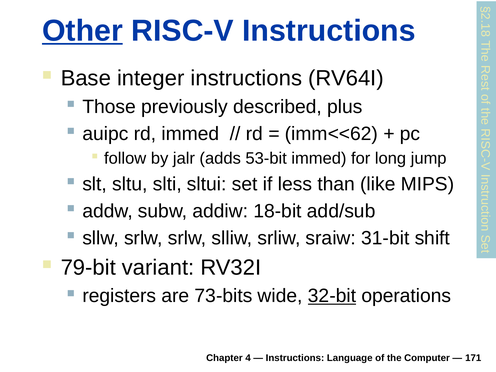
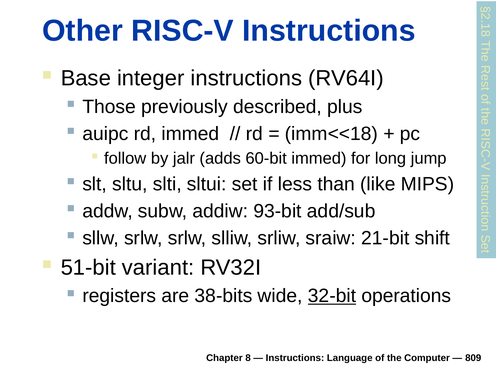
Other underline: present -> none
imm<<62: imm<<62 -> imm<<18
53-bit: 53-bit -> 60-bit
18-bit: 18-bit -> 93-bit
31-bit: 31-bit -> 21-bit
79-bit: 79-bit -> 51-bit
73-bits: 73-bits -> 38-bits
Chapter 4: 4 -> 8
171: 171 -> 809
